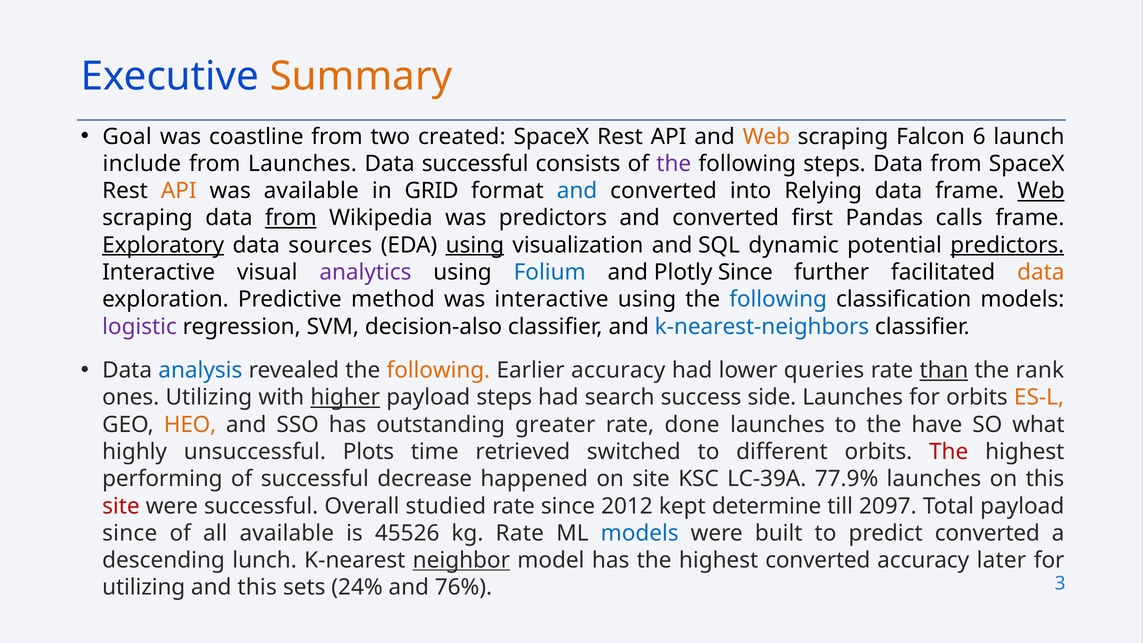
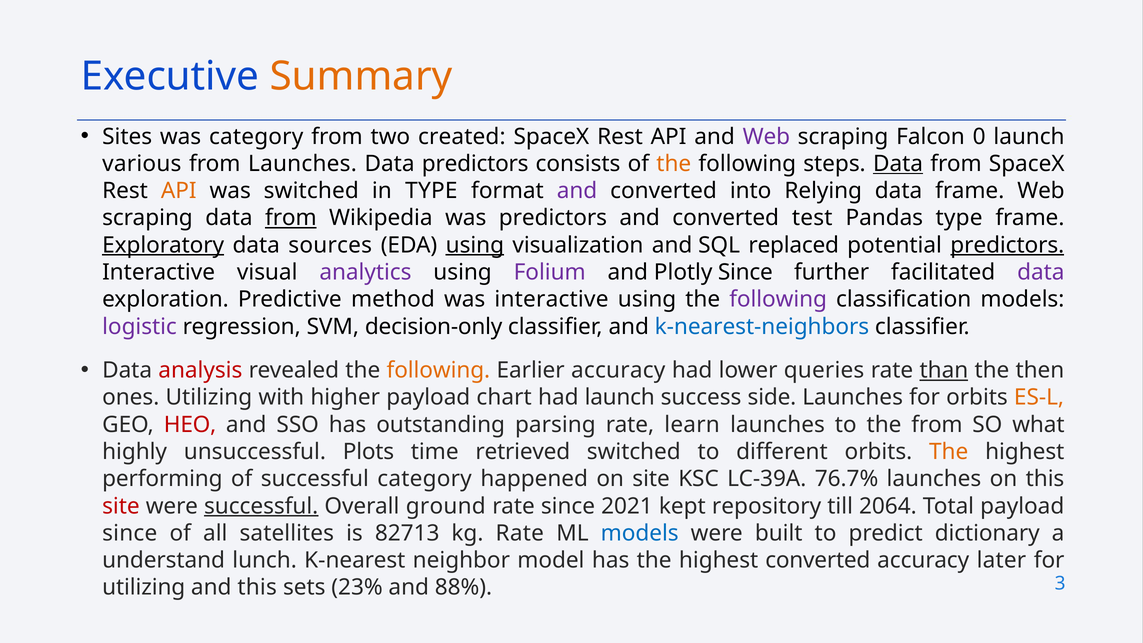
Goal: Goal -> Sites
was coastline: coastline -> category
Web at (766, 137) colour: orange -> purple
6: 6 -> 0
include: include -> various
Data successful: successful -> predictors
the at (674, 164) colour: purple -> orange
Data at (898, 164) underline: none -> present
was available: available -> switched
in GRID: GRID -> TYPE
and at (577, 191) colour: blue -> purple
Web at (1041, 191) underline: present -> none
first: first -> test
Pandas calls: calls -> type
dynamic: dynamic -> replaced
Folium colour: blue -> purple
data at (1041, 272) colour: orange -> purple
following at (778, 299) colour: blue -> purple
decision-also: decision-also -> decision-only
analysis colour: blue -> red
rank: rank -> then
higher underline: present -> none
payload steps: steps -> chart
had search: search -> launch
HEO colour: orange -> red
greater: greater -> parsing
done: done -> learn
the have: have -> from
The at (949, 452) colour: red -> orange
successful decrease: decrease -> category
77.9%: 77.9% -> 76.7%
successful at (261, 506) underline: none -> present
studied: studied -> ground
2012: 2012 -> 2021
determine: determine -> repository
2097: 2097 -> 2064
all available: available -> satellites
45526: 45526 -> 82713
predict converted: converted -> dictionary
descending: descending -> understand
neighbor underline: present -> none
24%: 24% -> 23%
76%: 76% -> 88%
